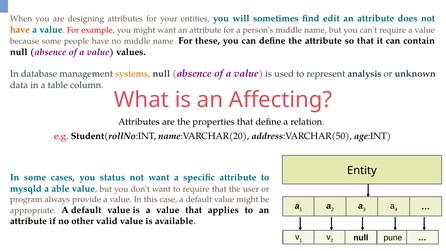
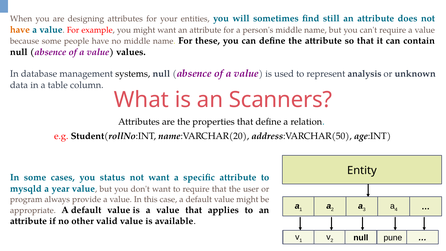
edit: edit -> still
systems colour: orange -> black
Affecting: Affecting -> Scanners
able: able -> year
